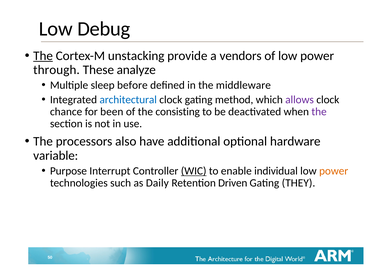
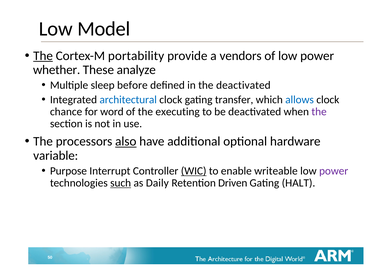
Debug: Debug -> Model
unstacking: unstacking -> portability
through: through -> whether
the middleware: middleware -> deactivated
method: method -> transfer
allows colour: purple -> blue
been: been -> word
consisting: consisting -> executing
also underline: none -> present
individual: individual -> writeable
power at (334, 171) colour: orange -> purple
such underline: none -> present
THEY: THEY -> HALT
